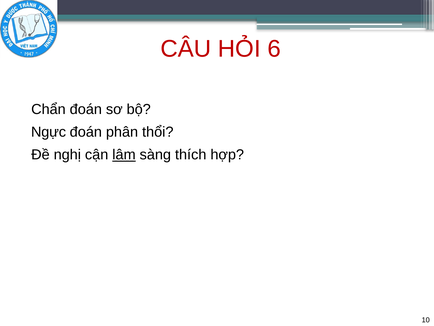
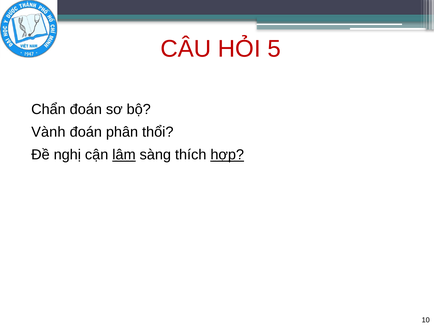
6: 6 -> 5
Ngực: Ngực -> Vành
hợp underline: none -> present
